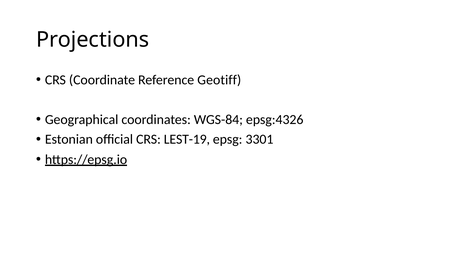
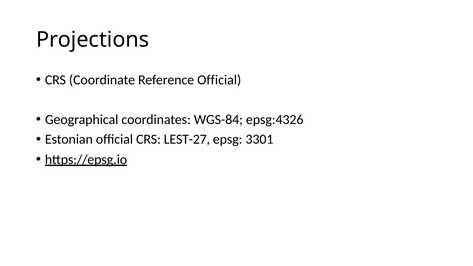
Reference Geotiff: Geotiff -> Official
LEST-19: LEST-19 -> LEST-27
